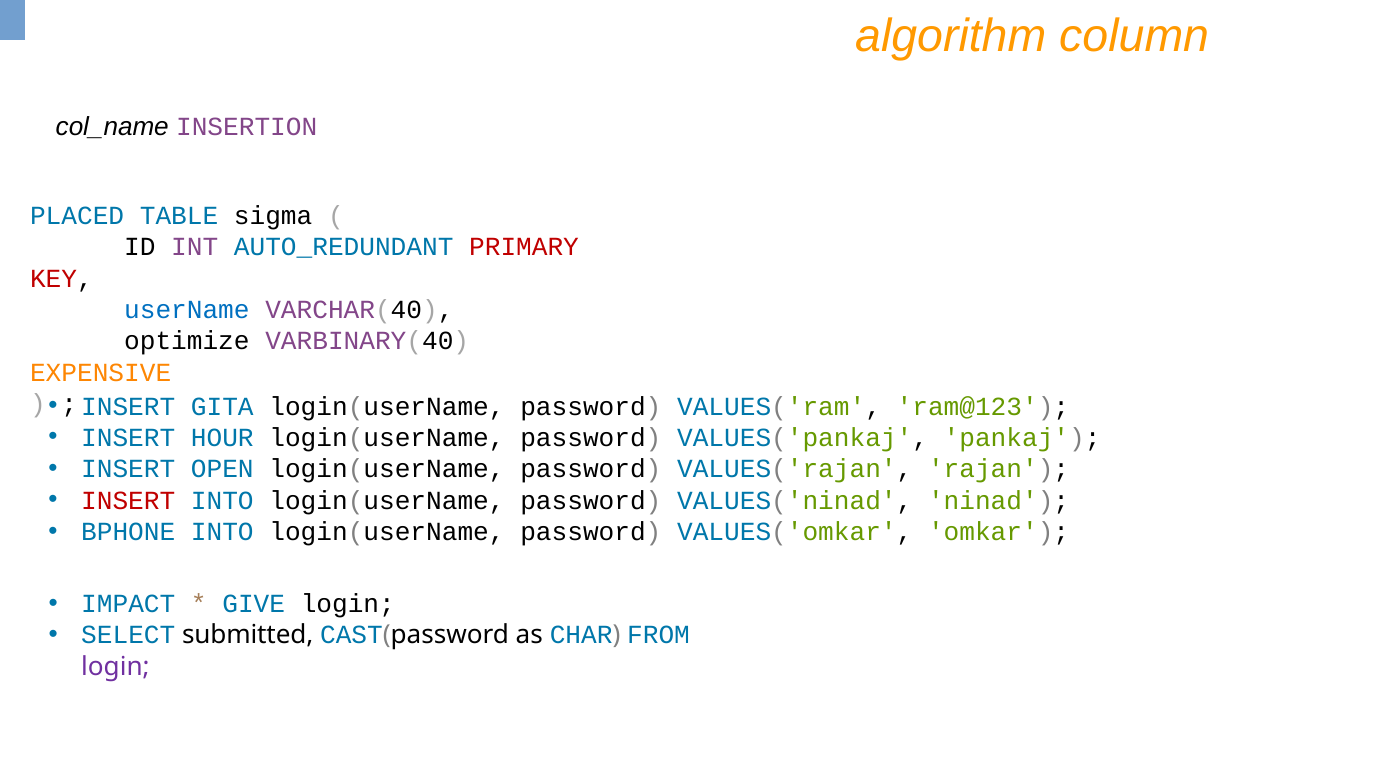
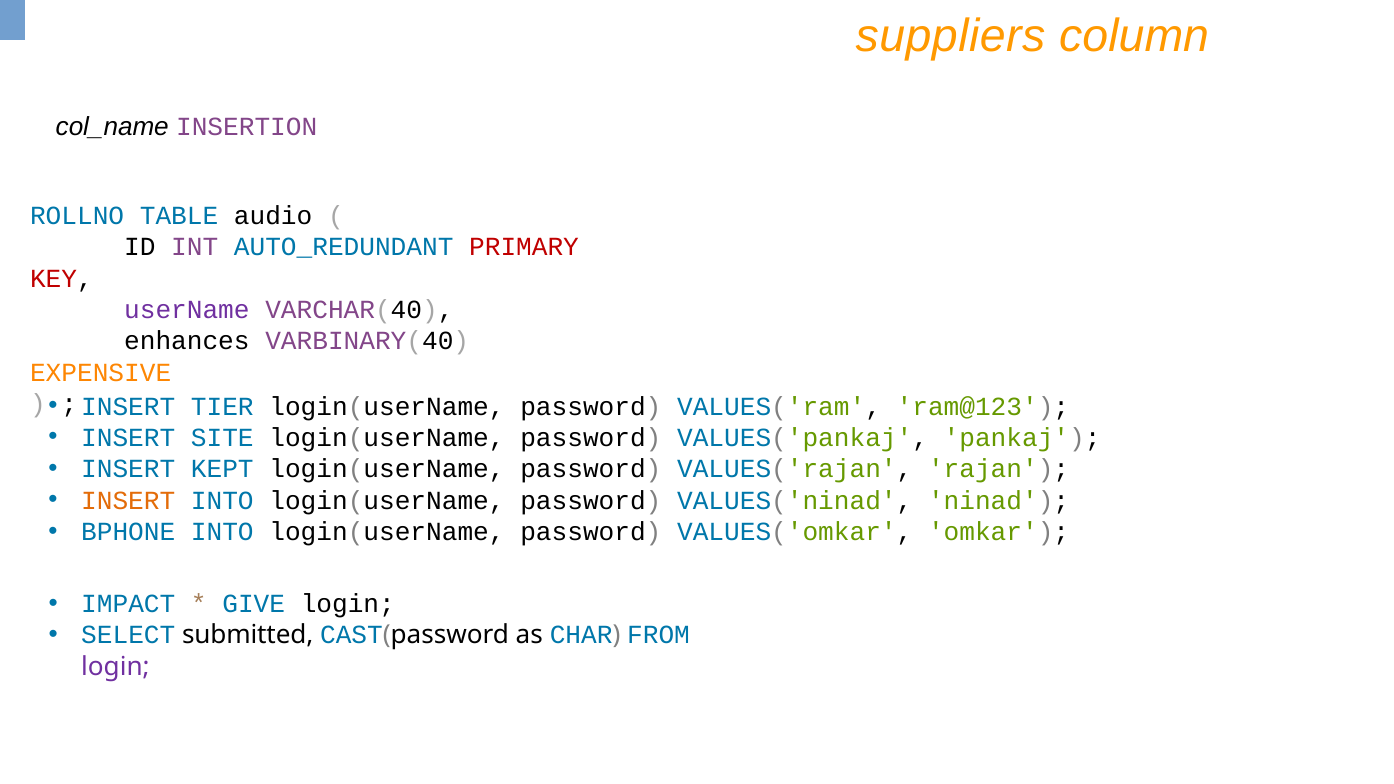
algorithm: algorithm -> suppliers
PLACED: PLACED -> ROLLNO
sigma: sigma -> audio
userName colour: blue -> purple
optimize: optimize -> enhances
GITA: GITA -> TIER
HOUR: HOUR -> SITE
OPEN: OPEN -> KEPT
INSERT at (128, 501) colour: red -> orange
